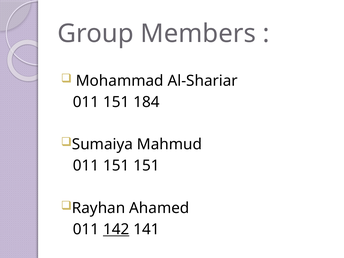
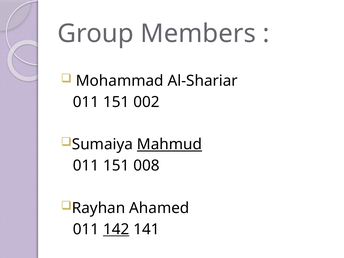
184: 184 -> 002
Mahmud underline: none -> present
151 151: 151 -> 008
